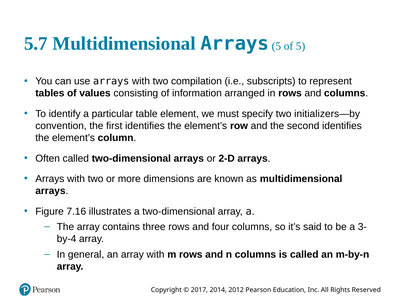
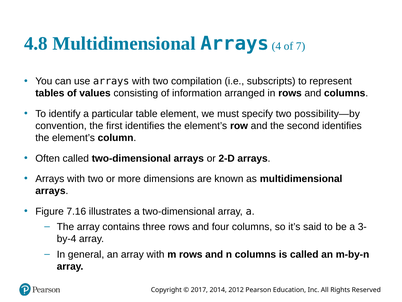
5.7: 5.7 -> 4.8
Arrays 5: 5 -> 4
of 5: 5 -> 7
initializers—by: initializers—by -> possibility—by
